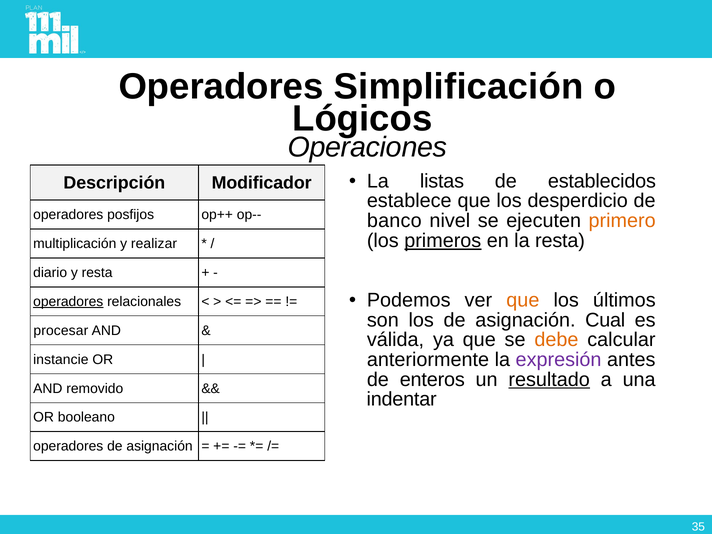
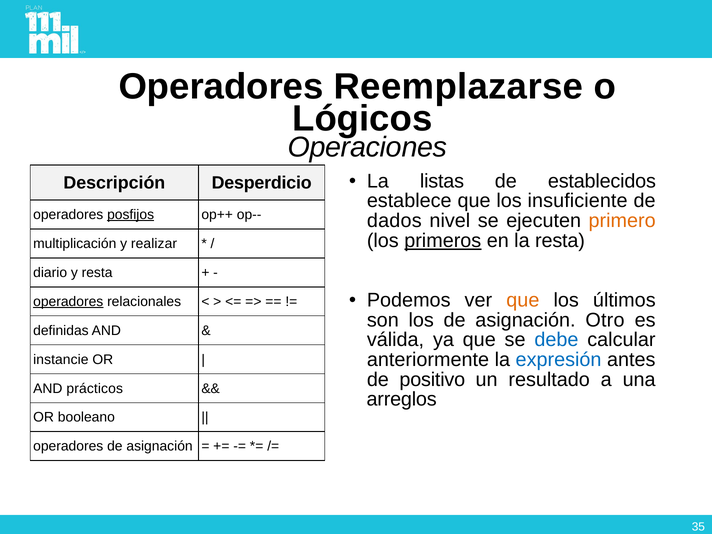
Simplificación: Simplificación -> Reemplazarse
Modificador: Modificador -> Desperdicio
desperdicio: desperdicio -> insuficiente
posfijos underline: none -> present
banco: banco -> dados
Cual: Cual -> Otro
procesar: procesar -> definidas
debe colour: orange -> blue
expresión colour: purple -> blue
enteros: enteros -> positivo
resultado underline: present -> none
removido: removido -> prácticos
indentar: indentar -> arreglos
